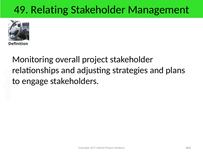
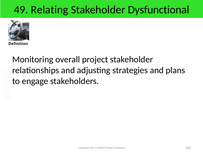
Management: Management -> Dysfunctional
